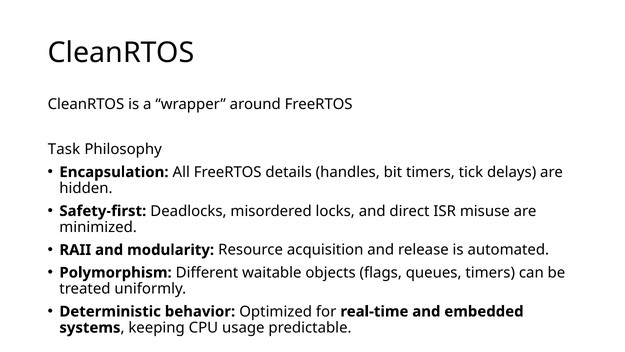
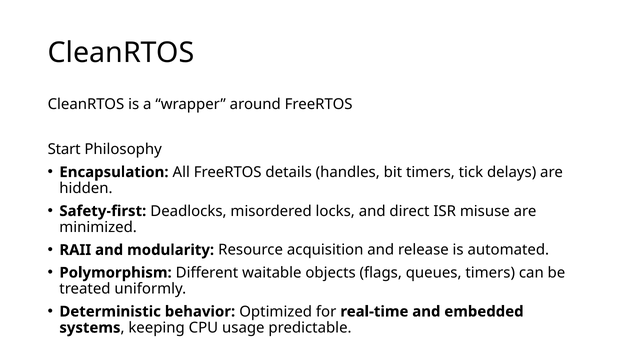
Task: Task -> Start
